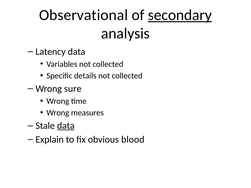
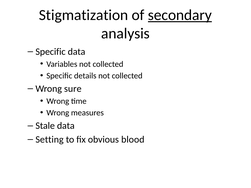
Observational: Observational -> Stigmatization
Latency at (51, 52): Latency -> Specific
data at (66, 126) underline: present -> none
Explain: Explain -> Setting
